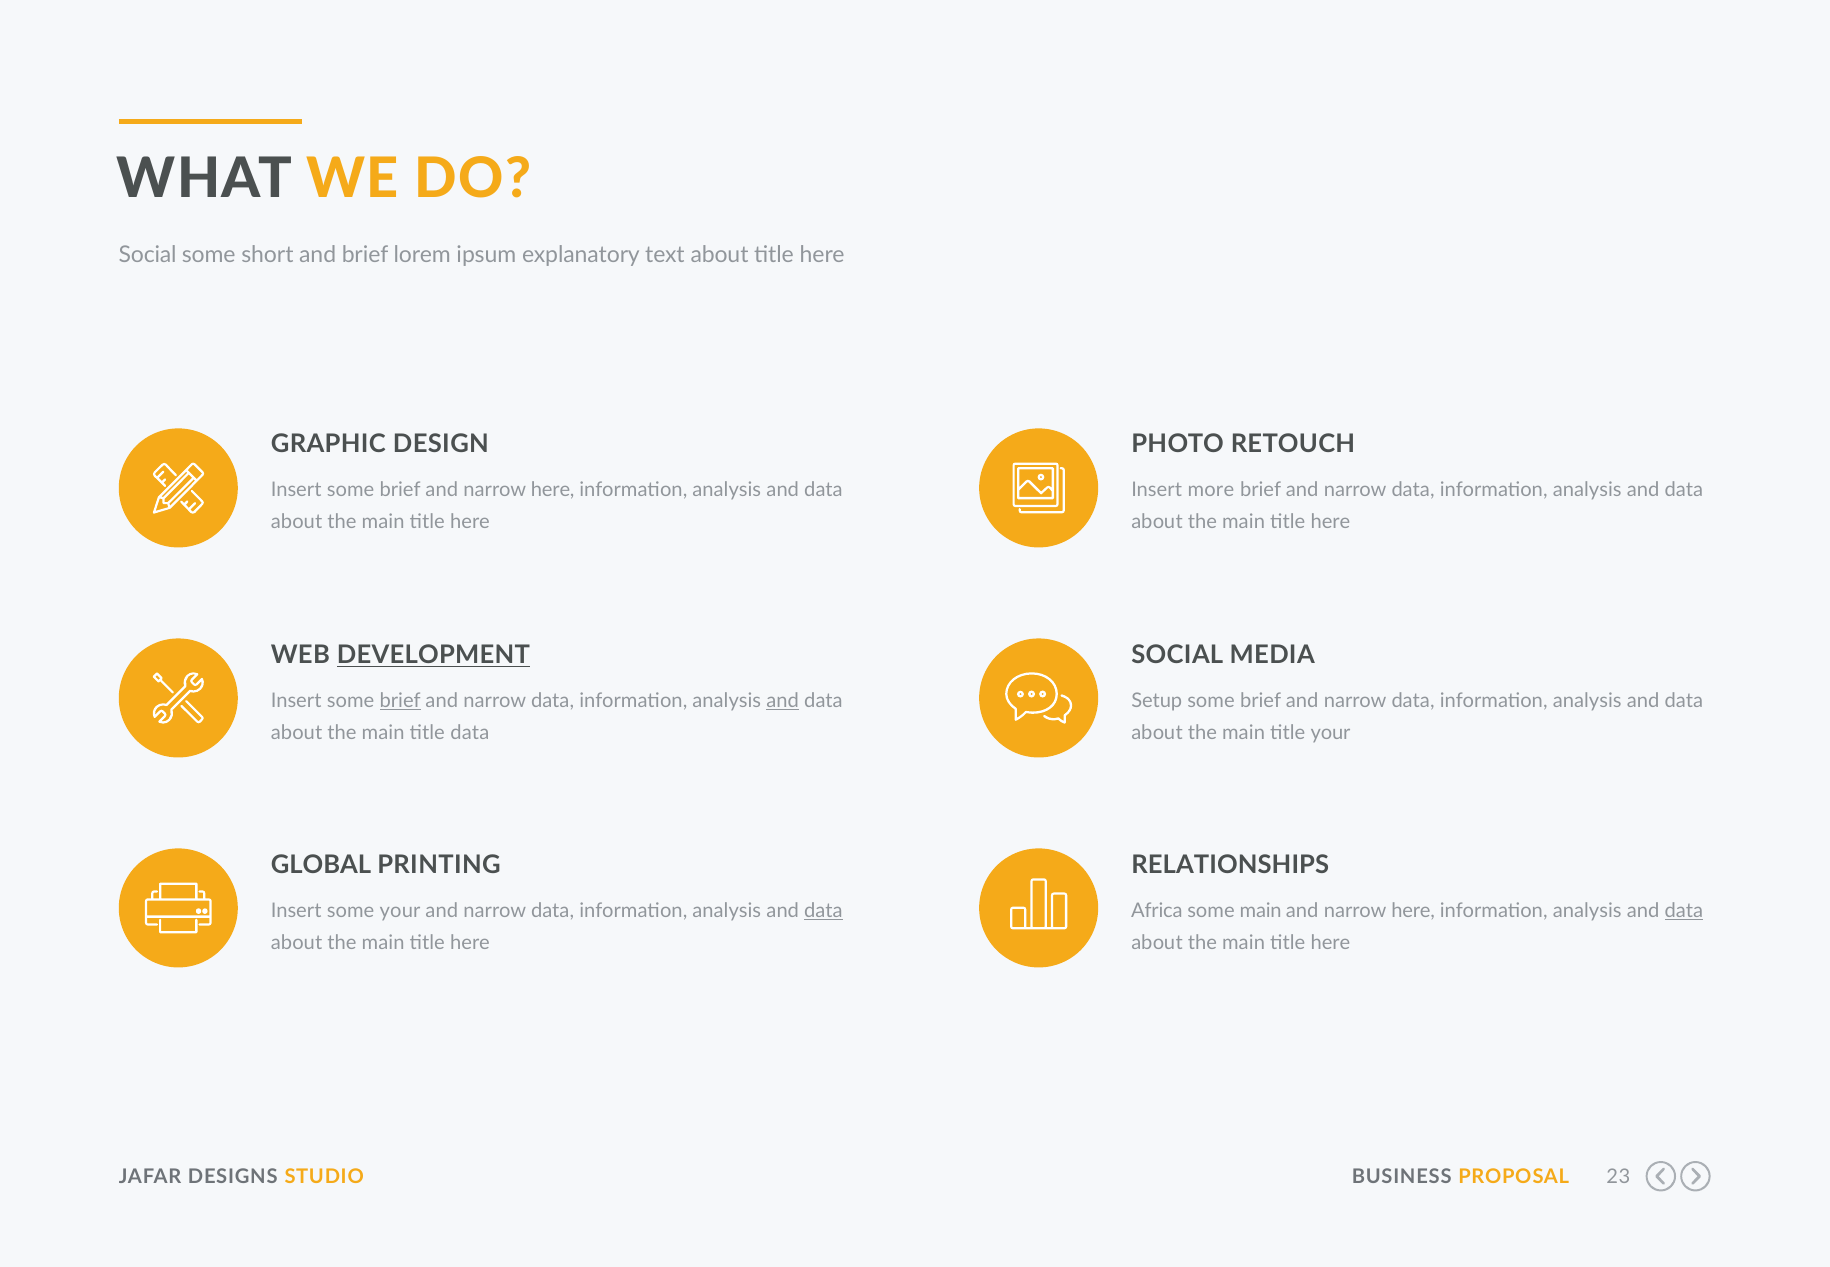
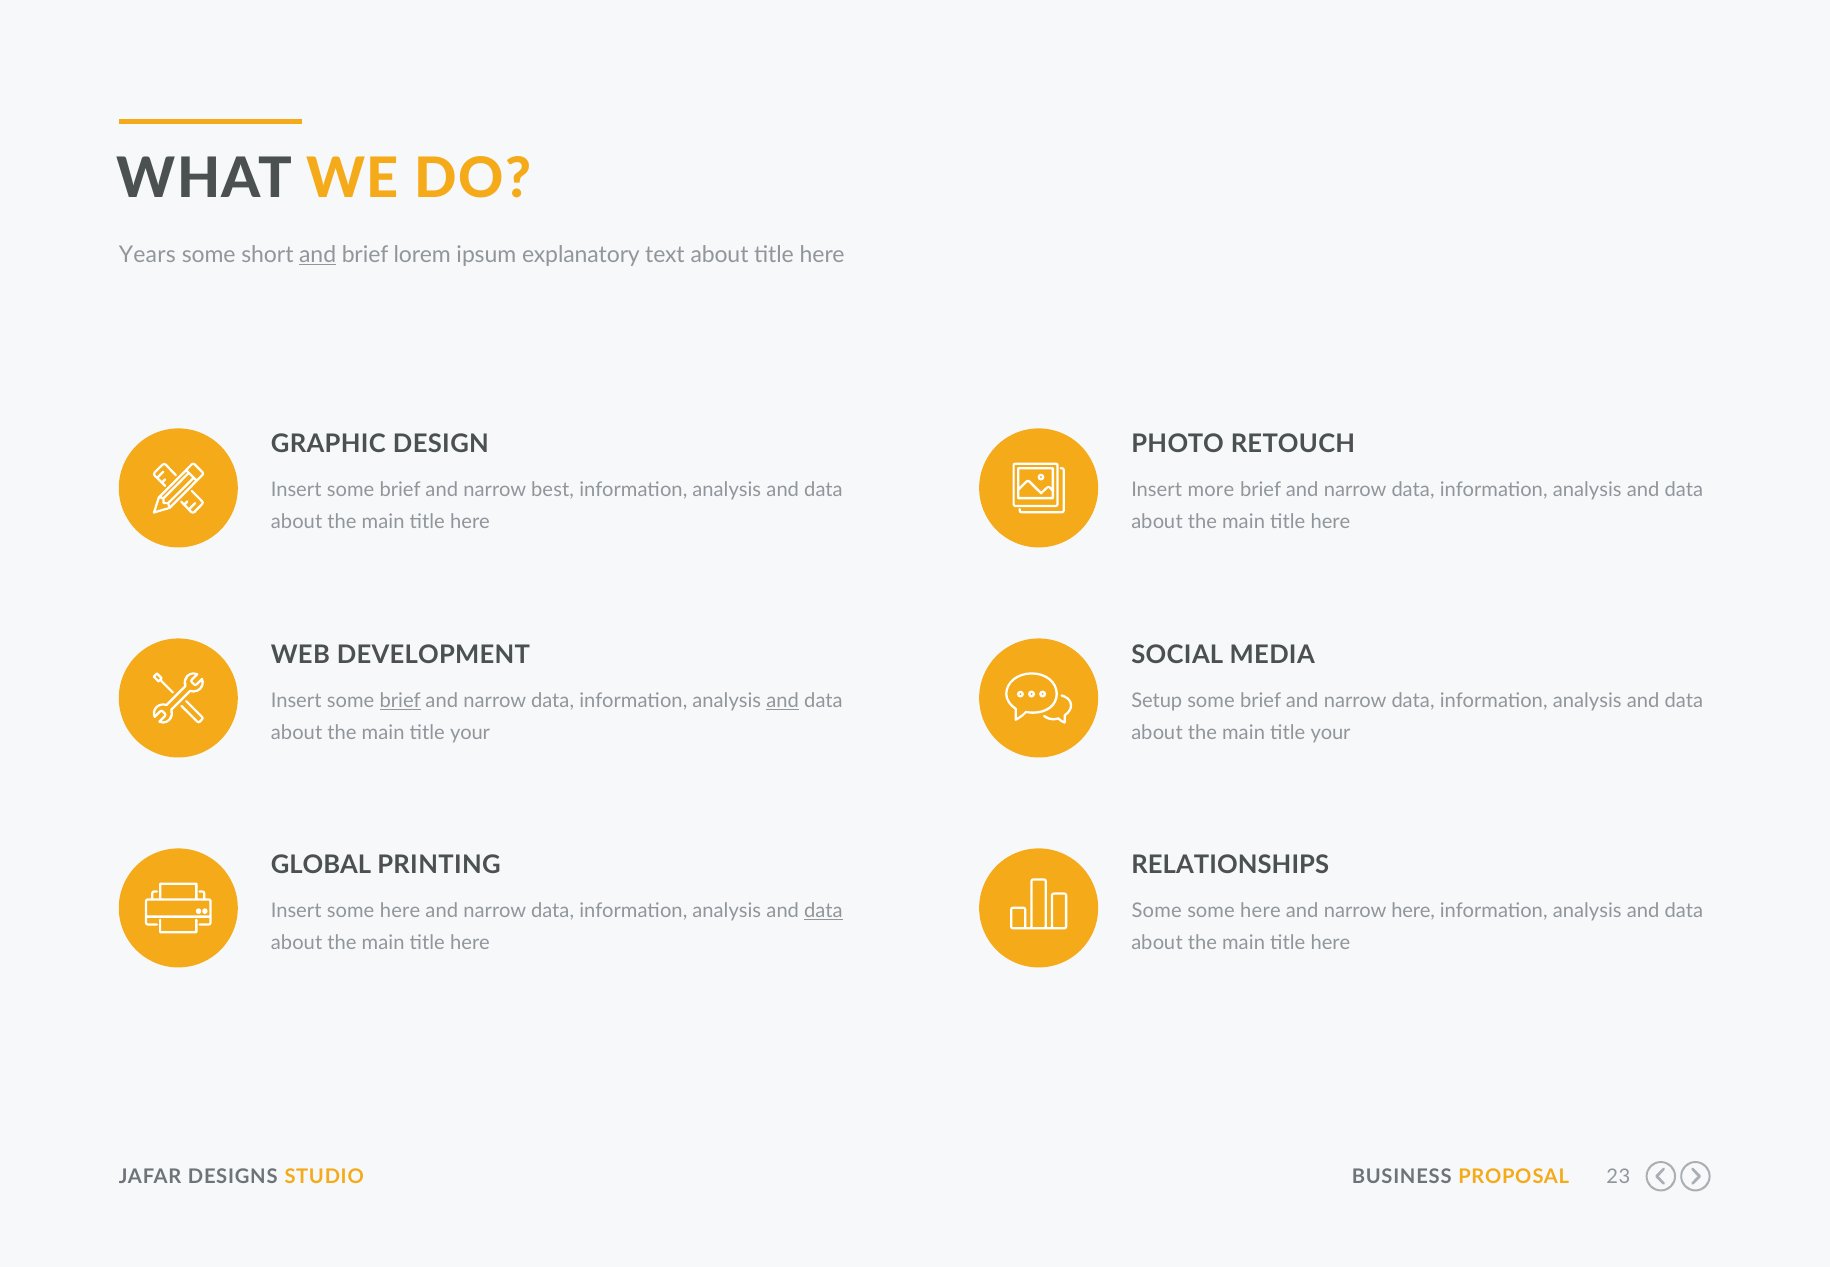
Social at (148, 255): Social -> Years
and at (318, 255) underline: none -> present
brief and narrow here: here -> best
DEVELOPMENT underline: present -> none
data at (470, 733): data -> your
Insert some your: your -> here
Africa at (1157, 911): Africa -> Some
main at (1261, 911): main -> here
data at (1684, 911) underline: present -> none
